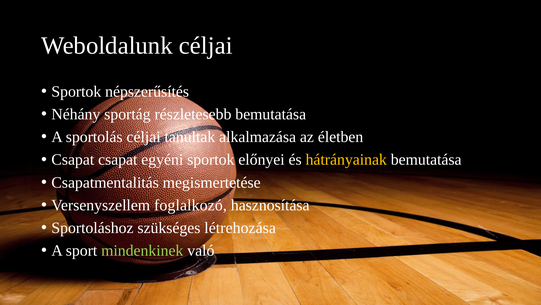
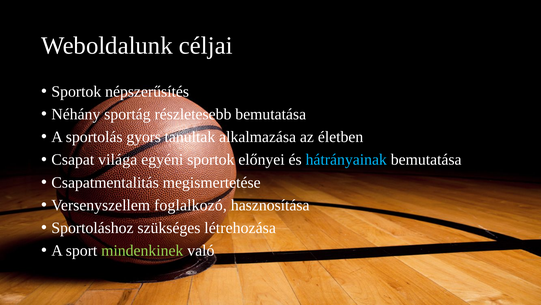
sportolás céljai: céljai -> gyors
Csapat csapat: csapat -> világa
hátrányainak colour: yellow -> light blue
